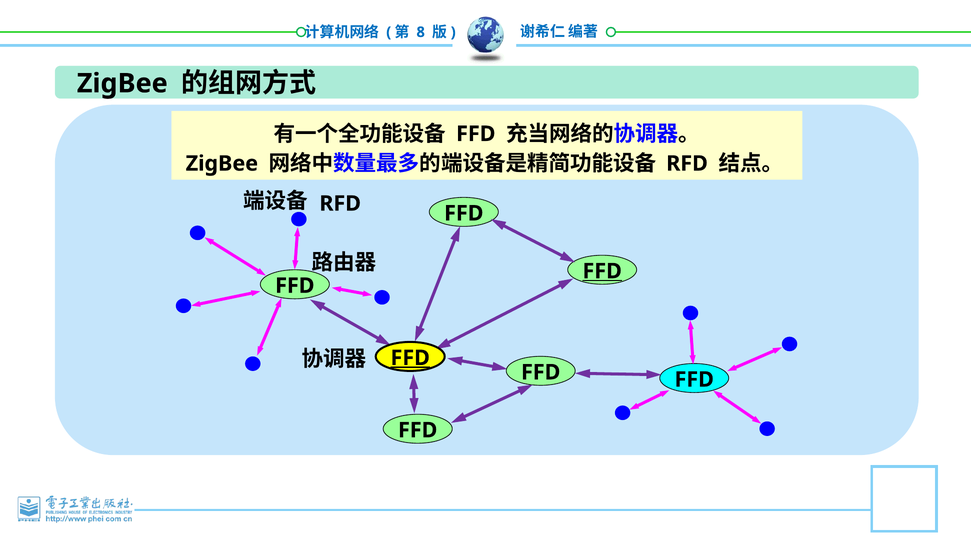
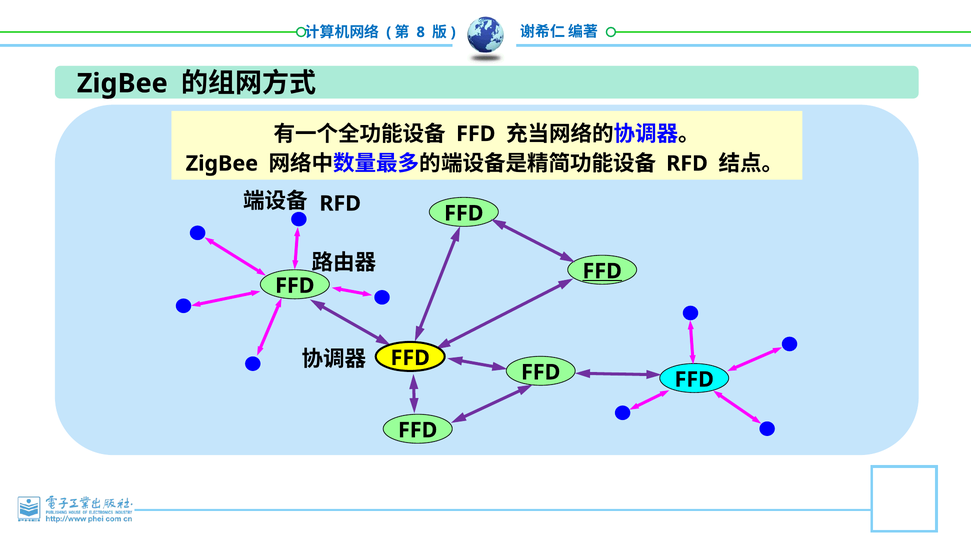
FFD at (410, 358) underline: present -> none
